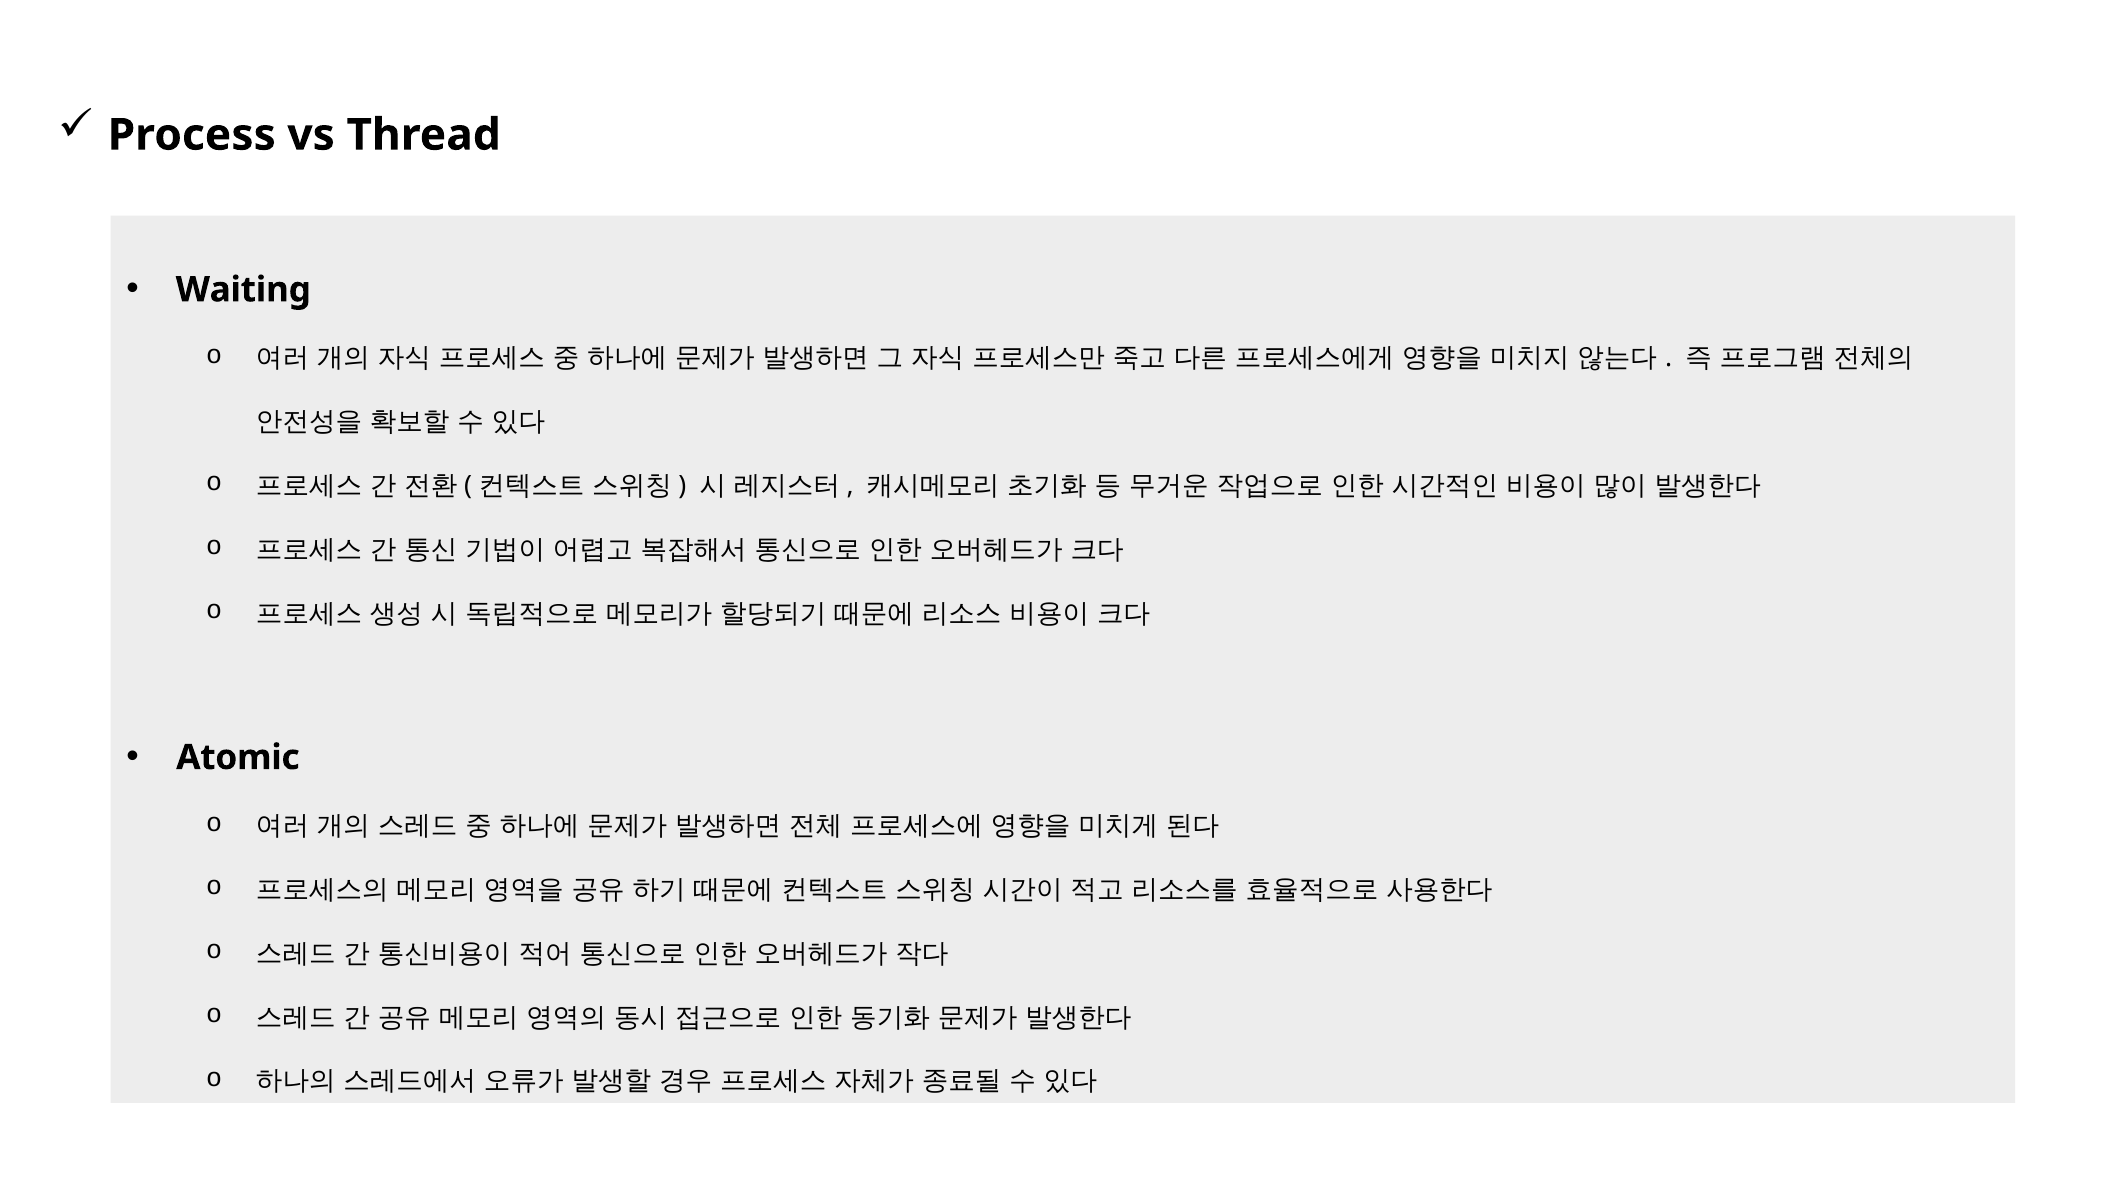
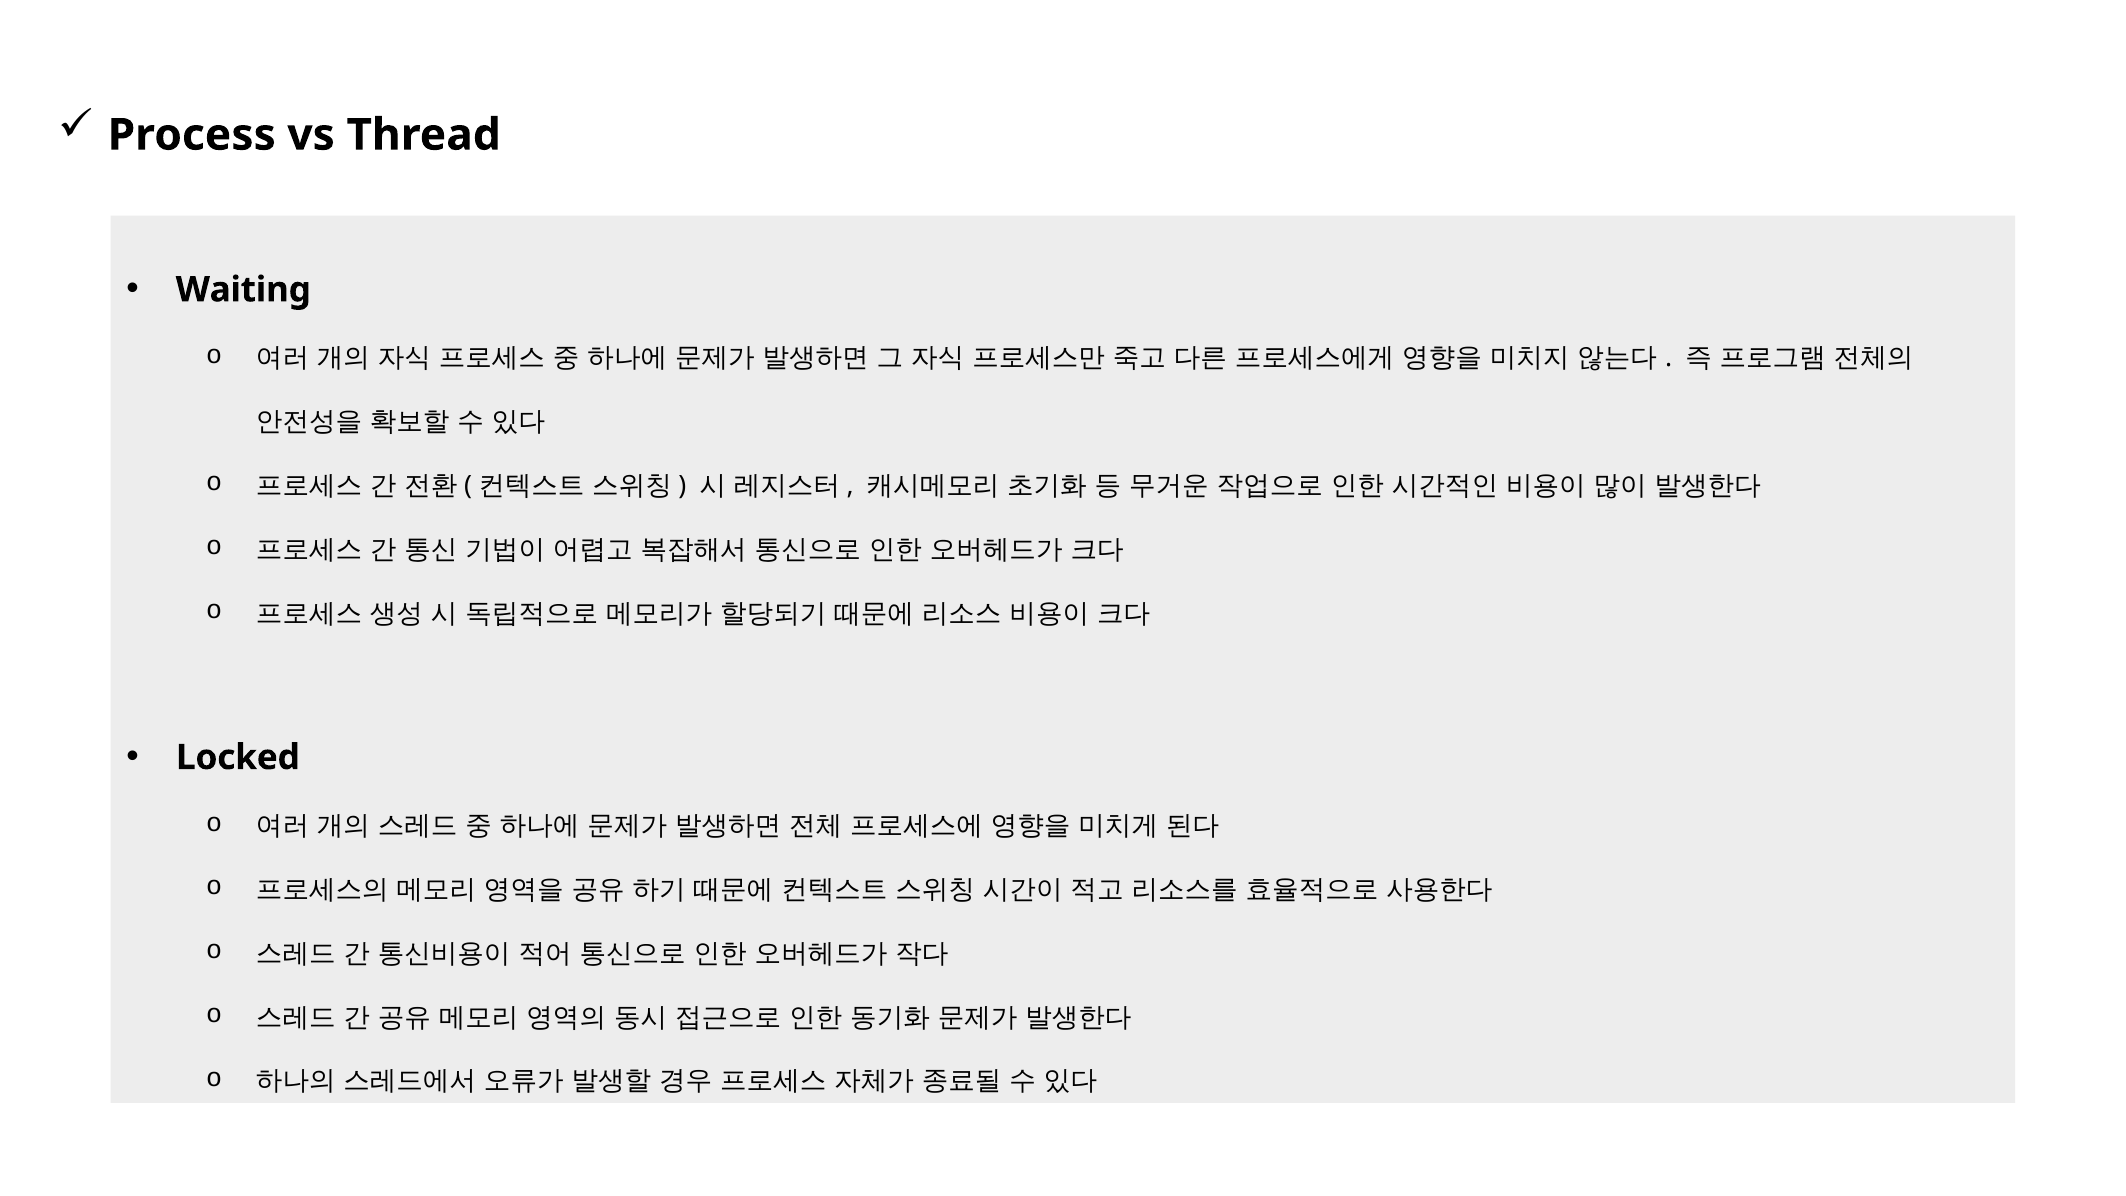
Atomic: Atomic -> Locked
